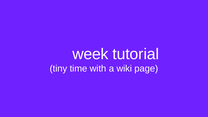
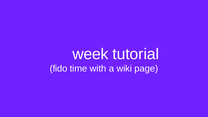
tiny: tiny -> fido
